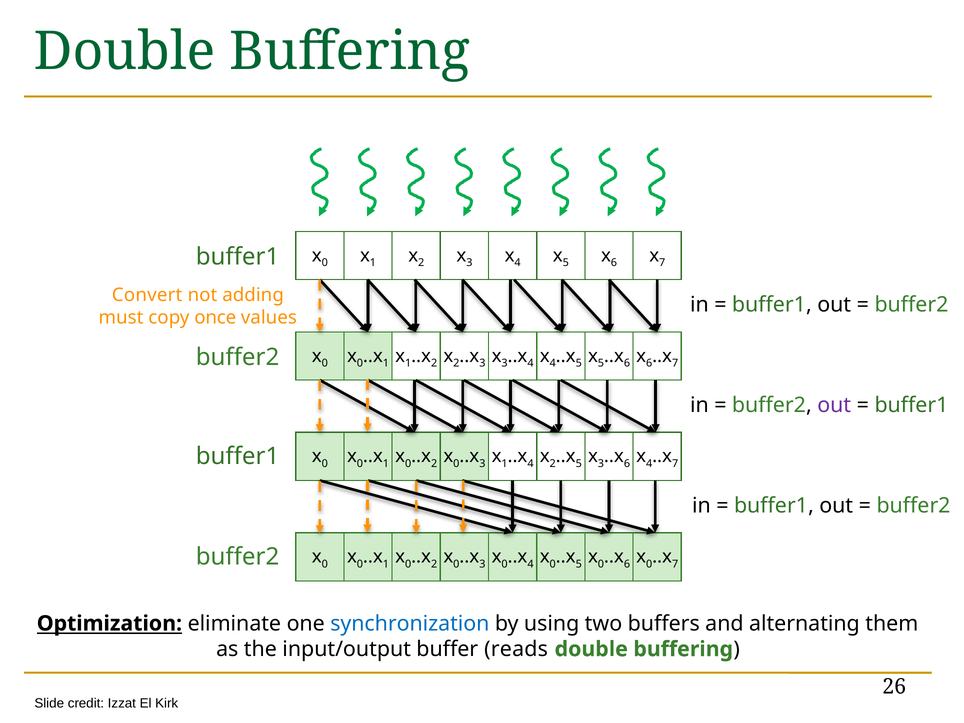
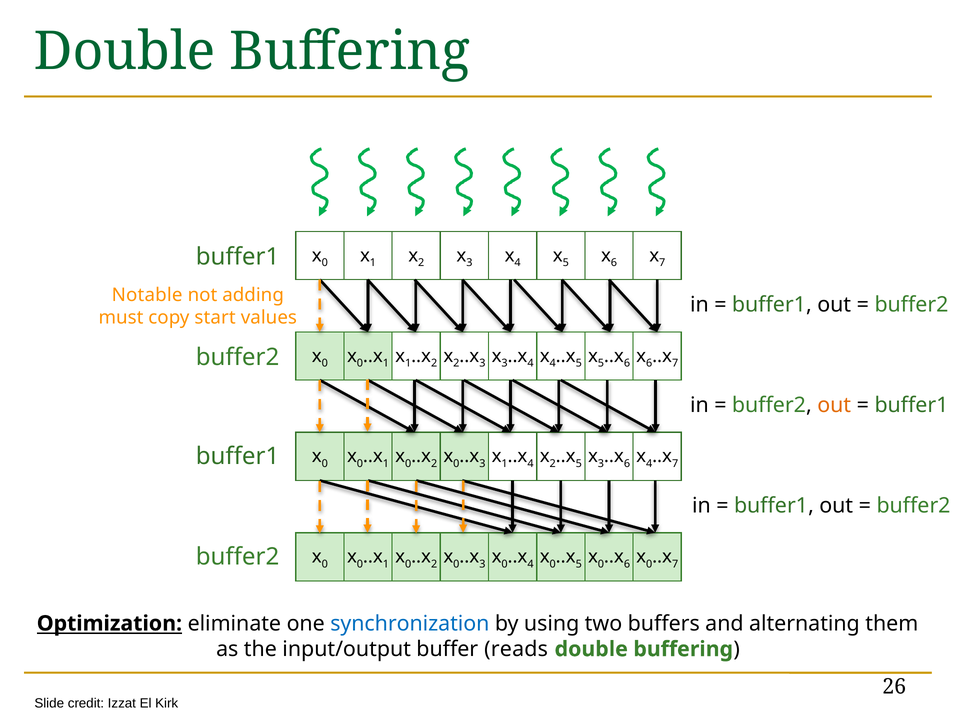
Convert: Convert -> Notable
once: once -> start
out at (834, 405) colour: purple -> orange
